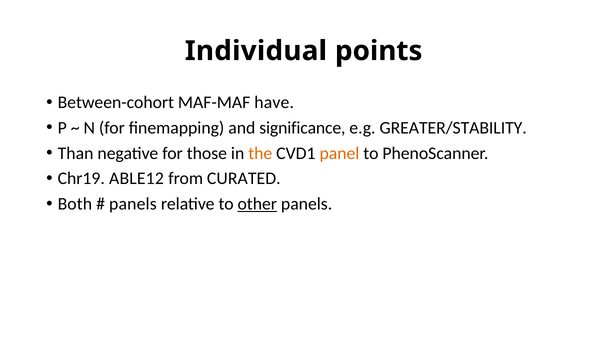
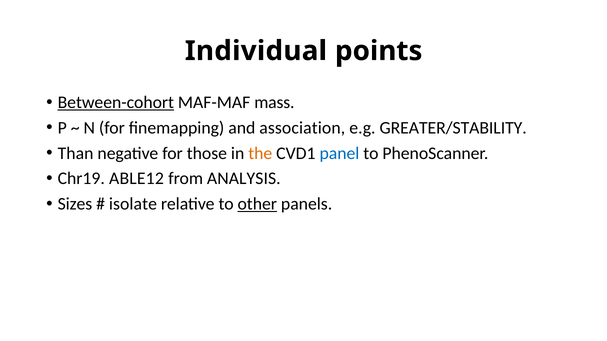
Between-cohort underline: none -> present
have: have -> mass
significance: significance -> association
panel colour: orange -> blue
CURATED: CURATED -> ANALYSIS
Both: Both -> Sizes
panels at (133, 204): panels -> isolate
